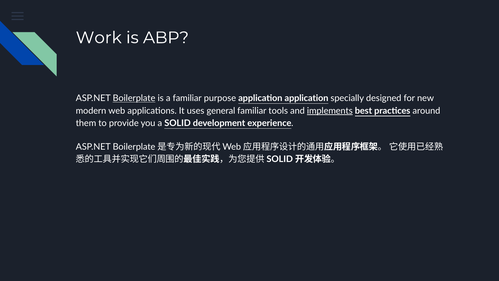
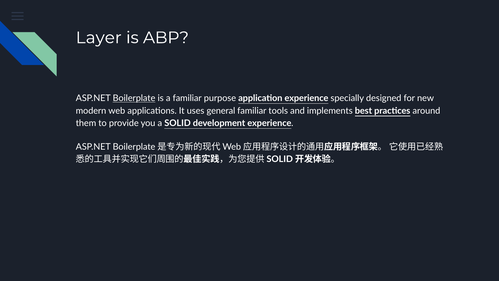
Work: Work -> Layer
application application: application -> experience
implements underline: present -> none
